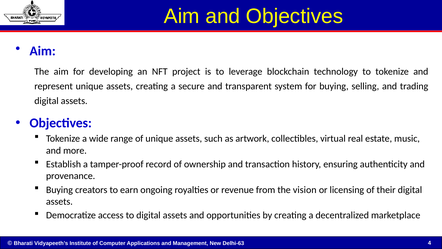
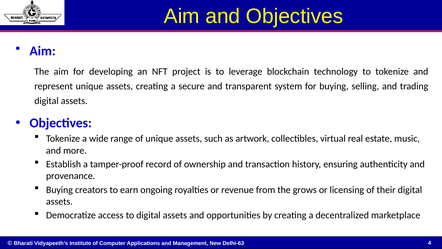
vision: vision -> grows
